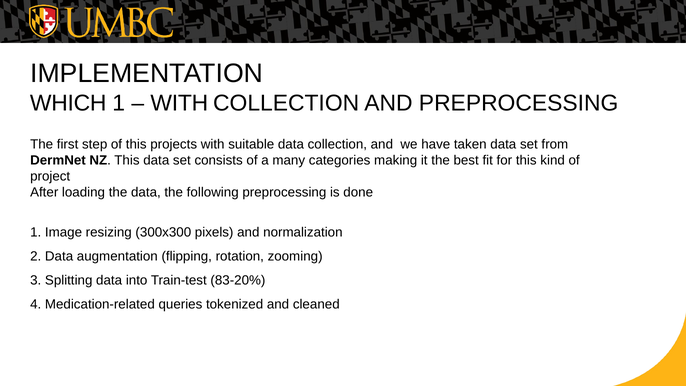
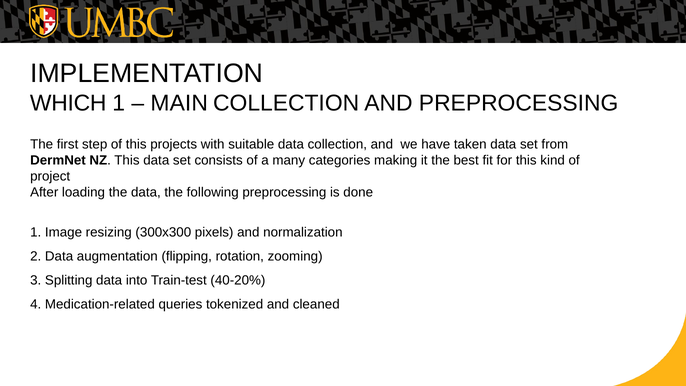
WITH at (179, 103): WITH -> MAIN
83-20%: 83-20% -> 40-20%
